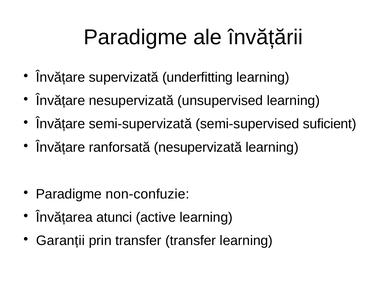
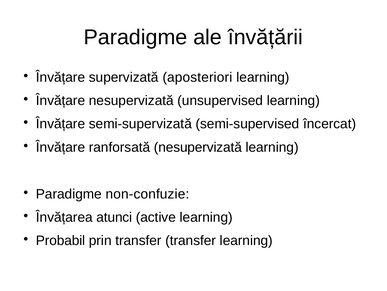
underfitting: underfitting -> aposteriori
suficient: suficient -> încercat
Garanții: Garanții -> Probabil
